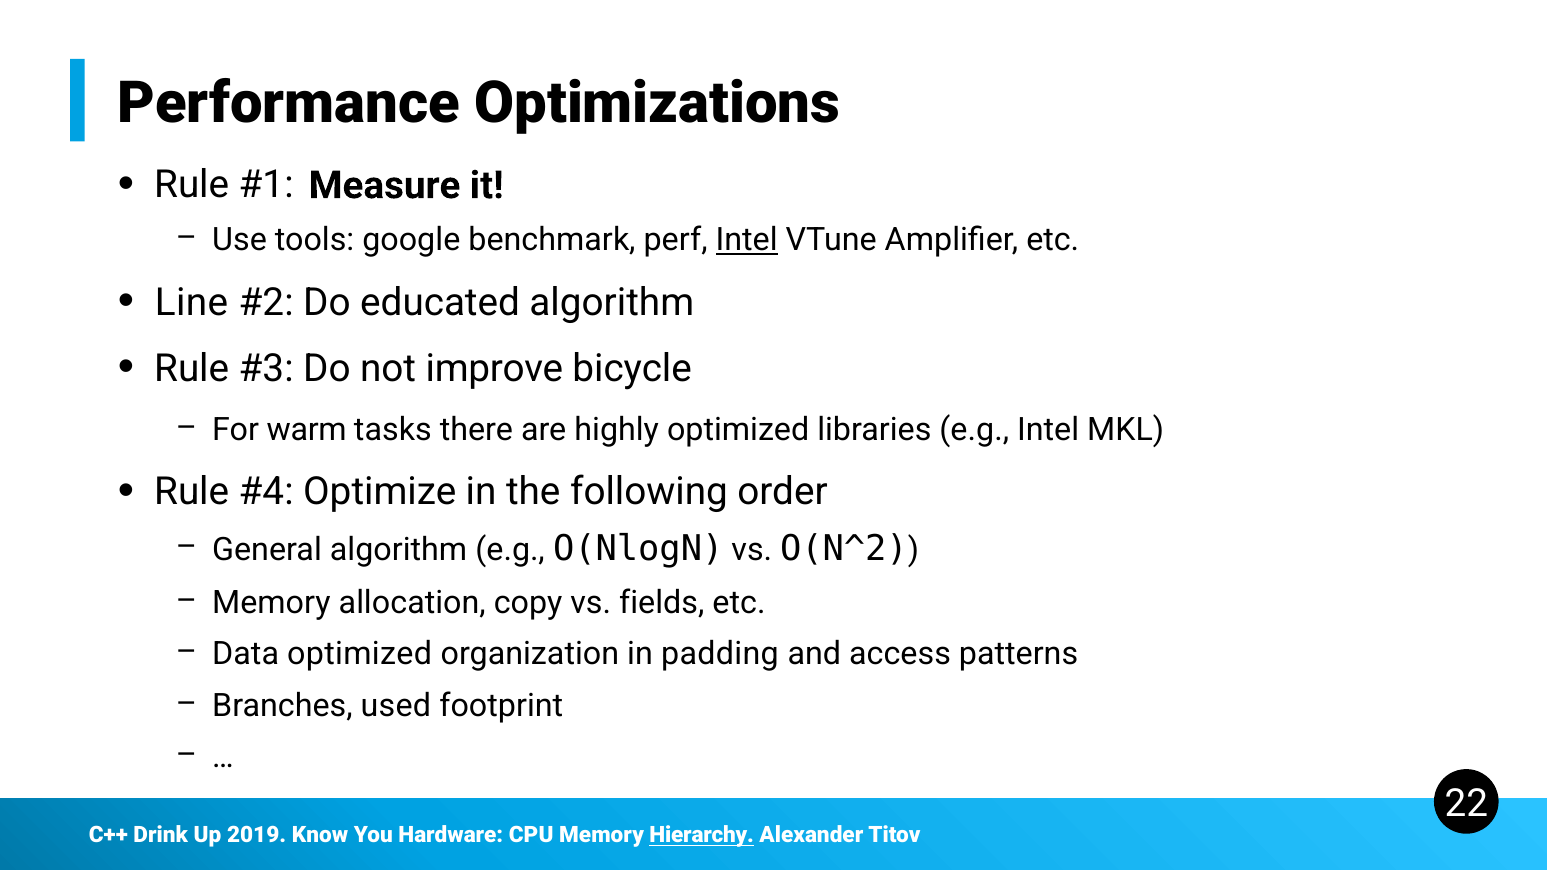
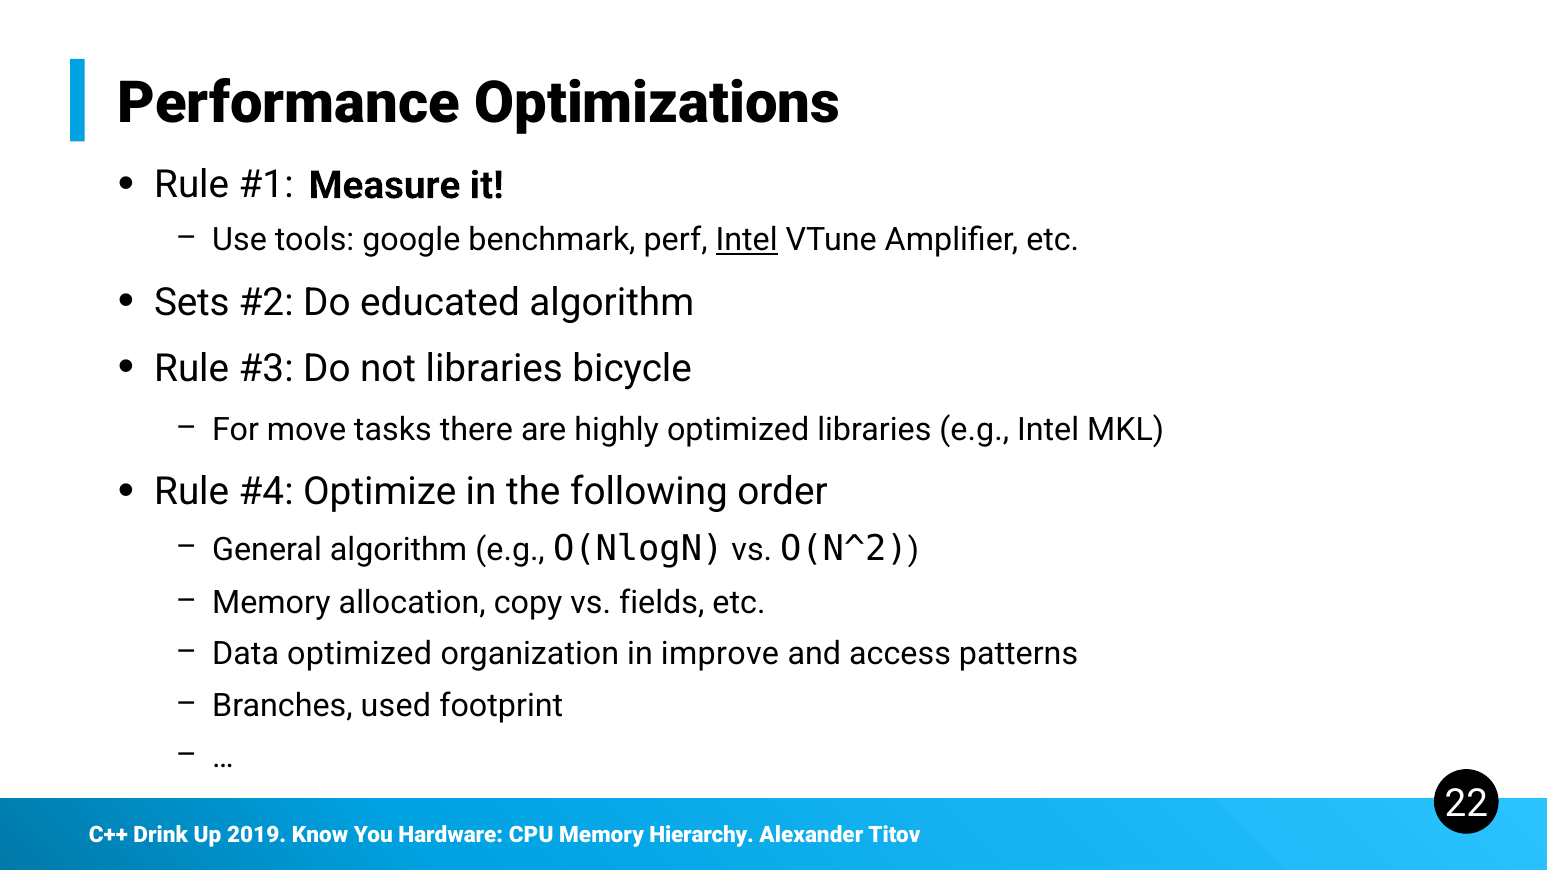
Line: Line -> Sets
not improve: improve -> libraries
warm: warm -> move
padding: padding -> improve
Hierarchy underline: present -> none
